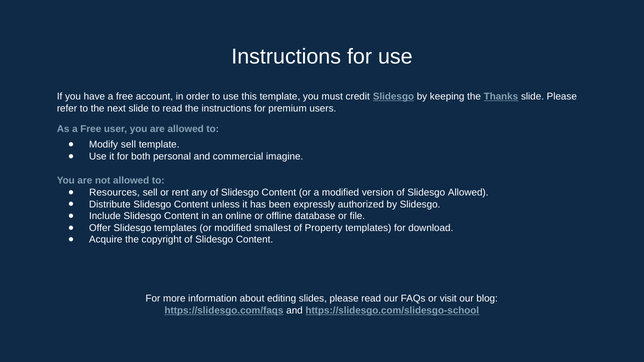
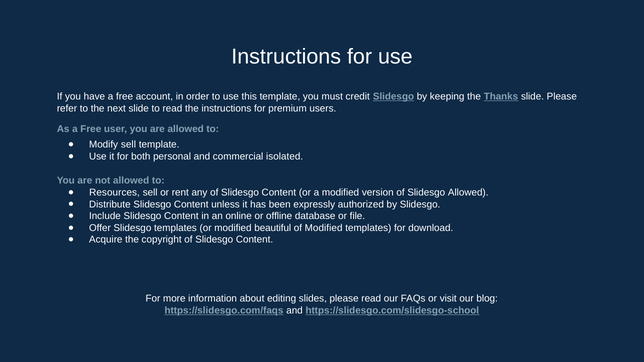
imagine: imagine -> isolated
smallest: smallest -> beautiful
of Property: Property -> Modified
